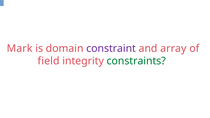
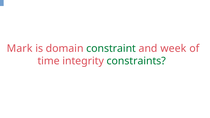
constraint colour: purple -> green
array: array -> week
field: field -> time
